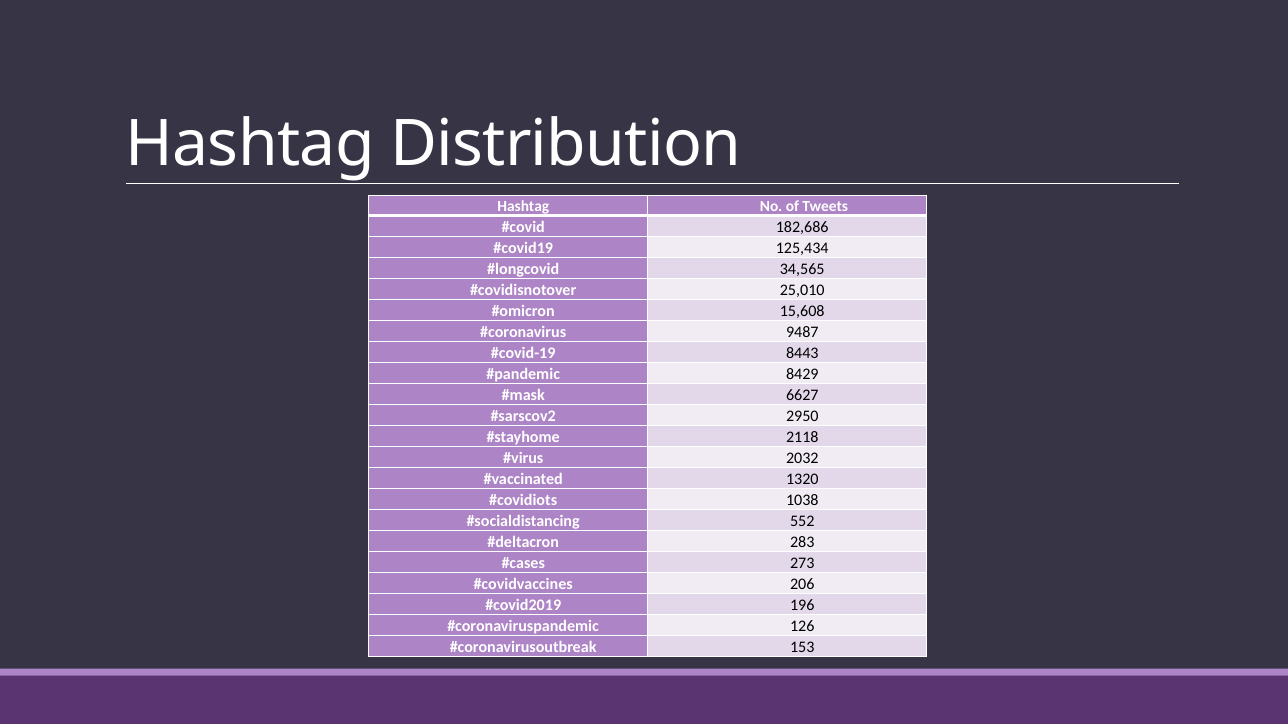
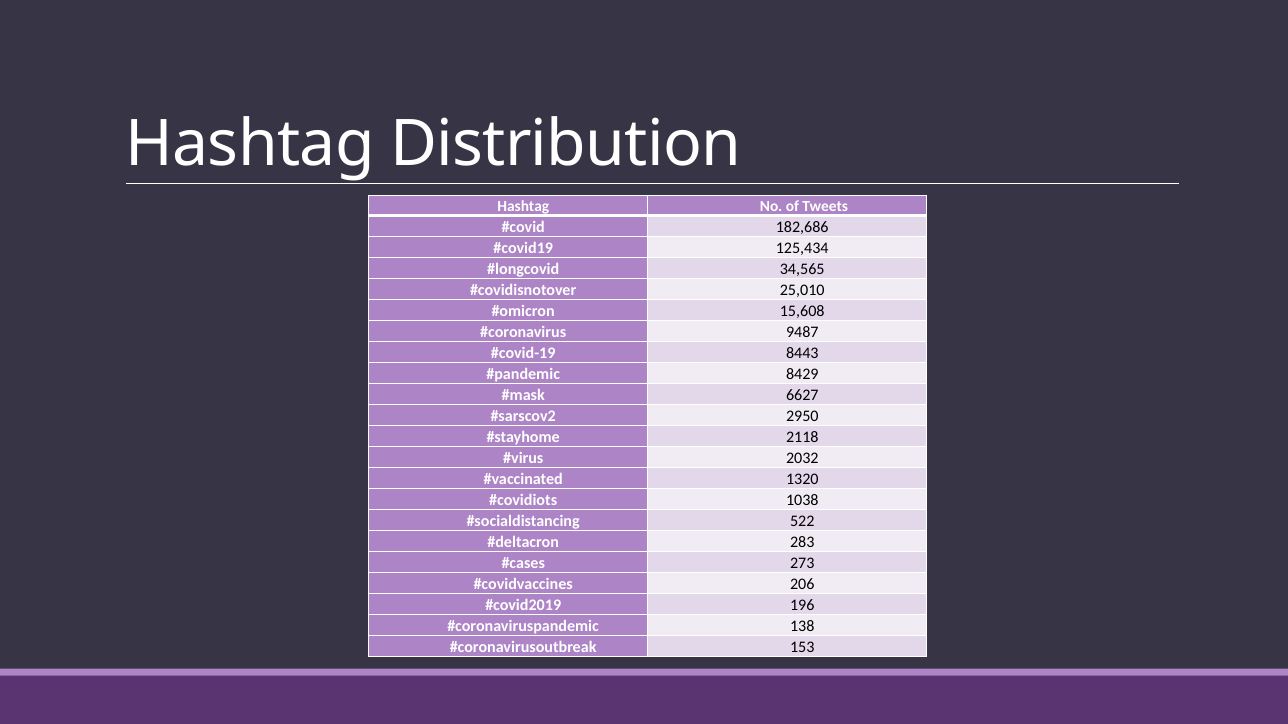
552: 552 -> 522
126: 126 -> 138
